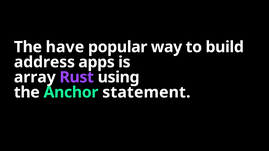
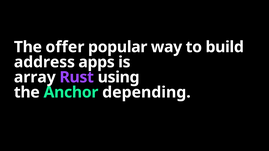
have: have -> offer
statement: statement -> depending
